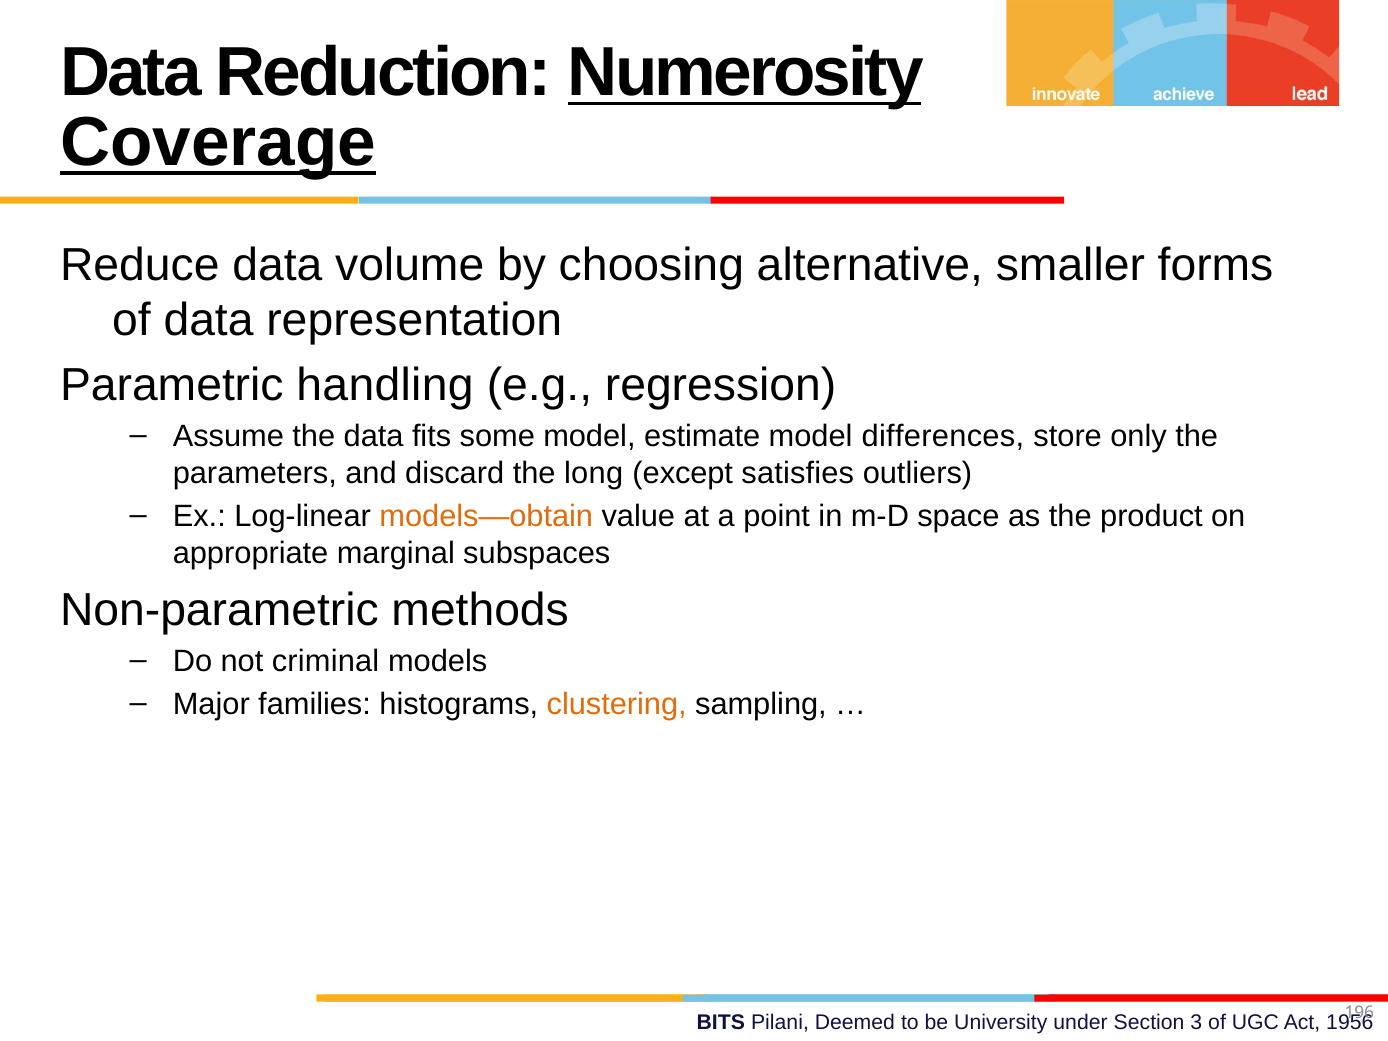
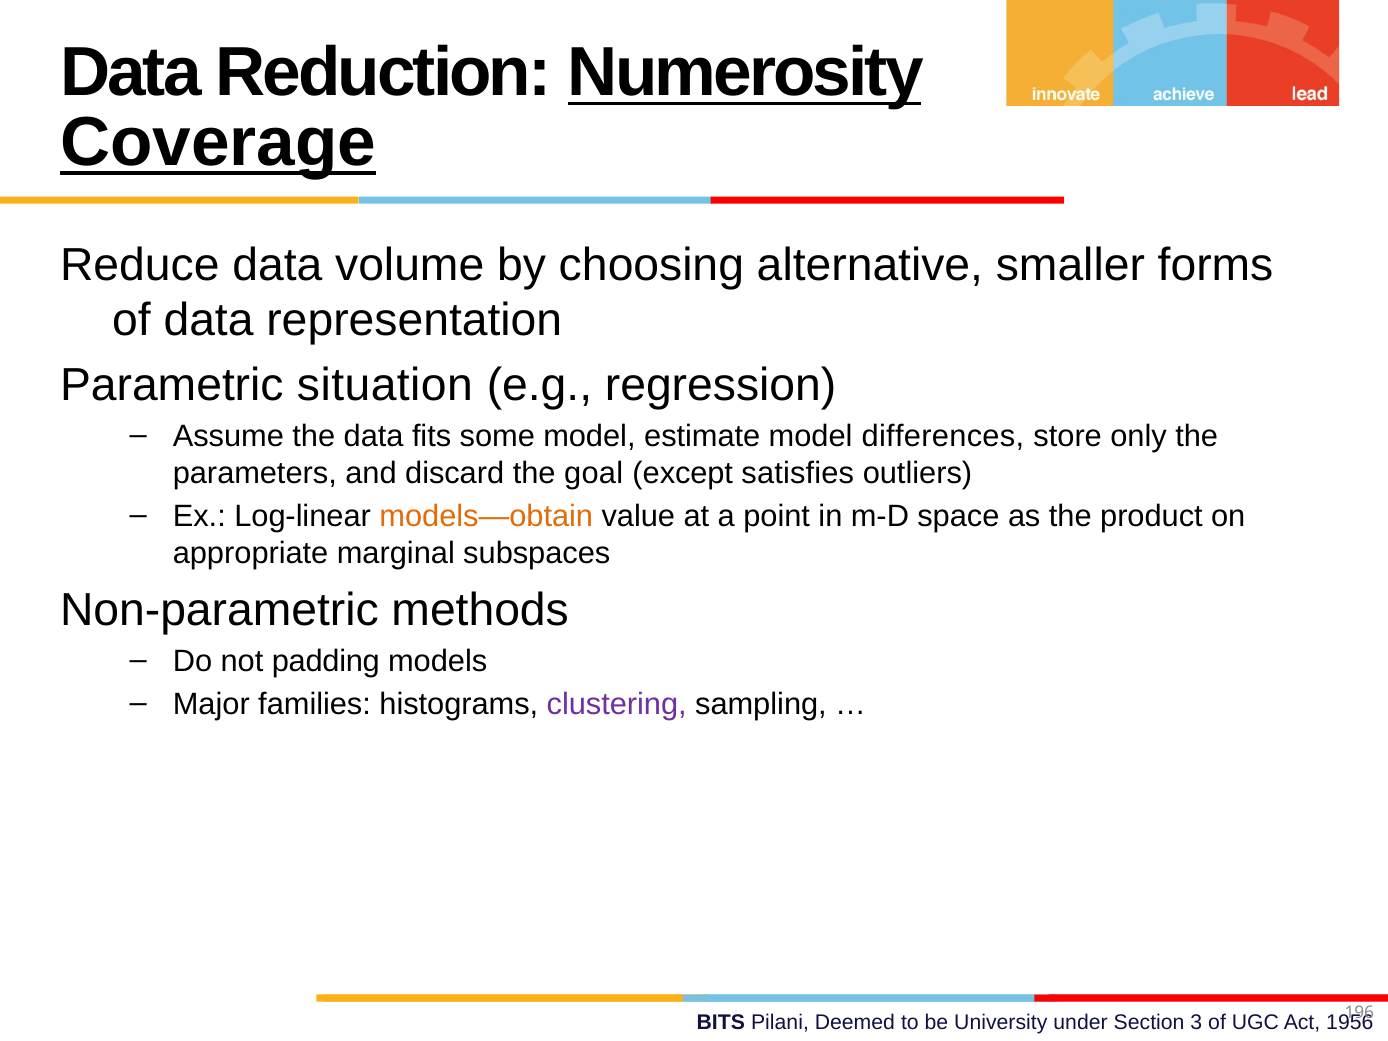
handling: handling -> situation
long: long -> goal
criminal: criminal -> padding
clustering colour: orange -> purple
